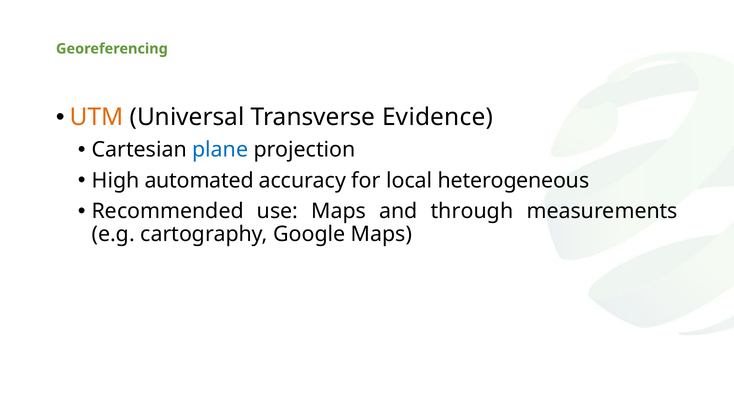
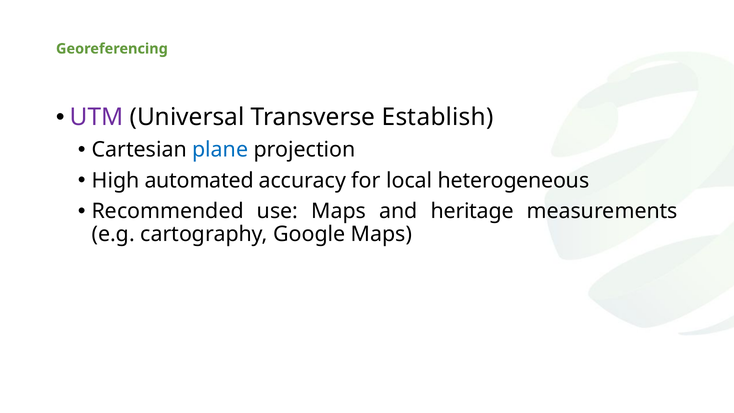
UTM colour: orange -> purple
Evidence: Evidence -> Establish
through: through -> heritage
